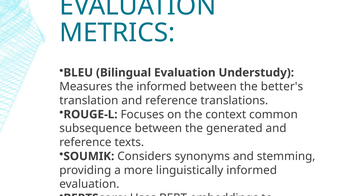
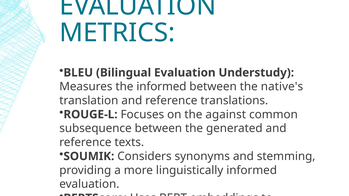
better's: better's -> native's
context: context -> against
